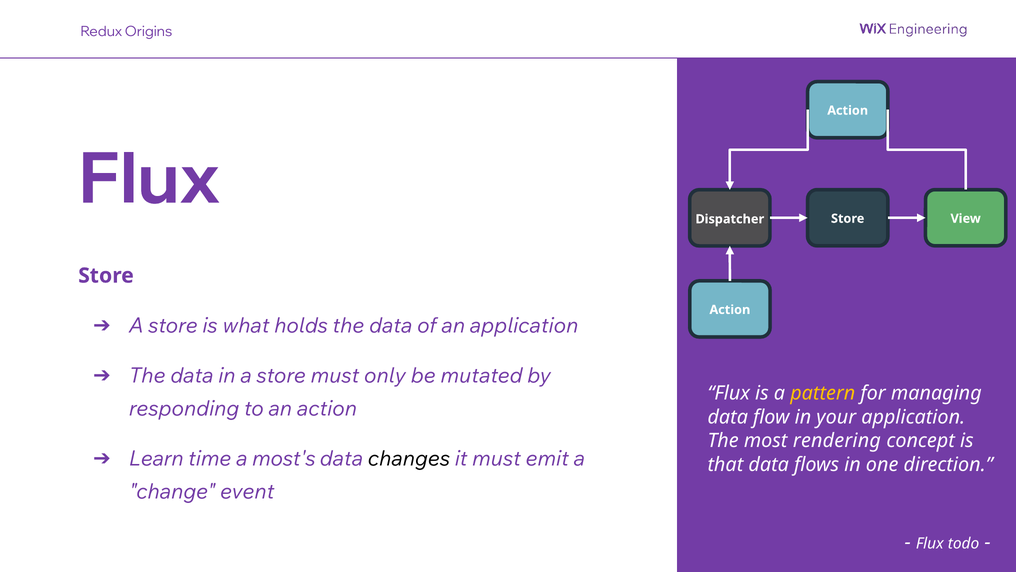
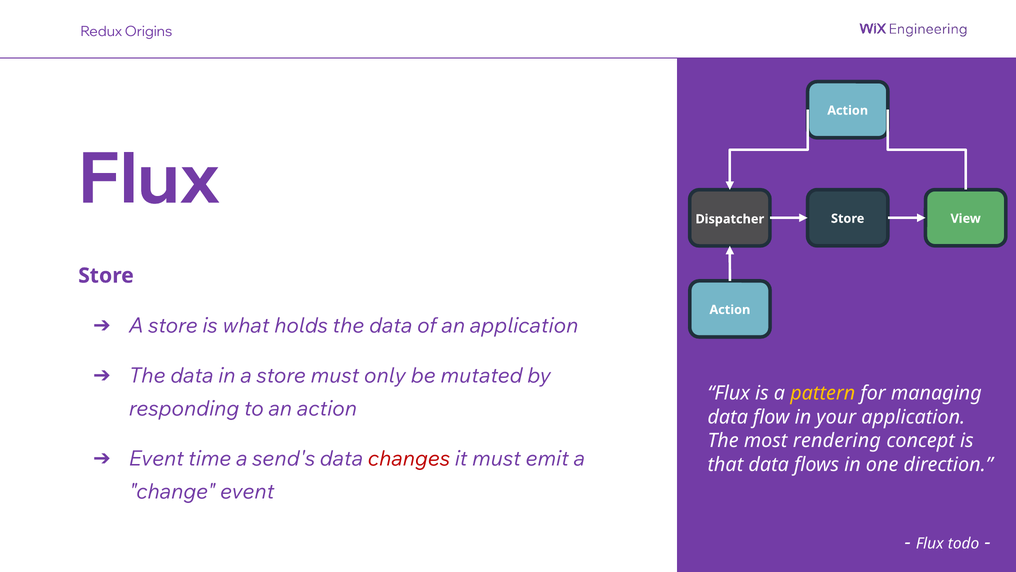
Learn at (156, 458): Learn -> Event
most's: most's -> send's
changes colour: black -> red
